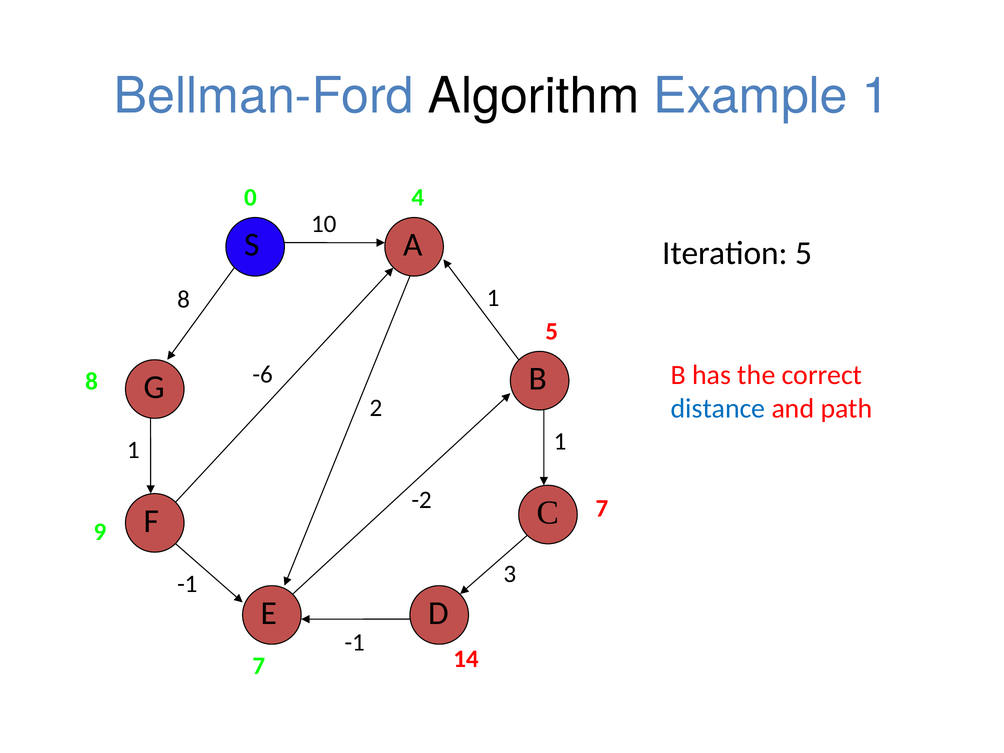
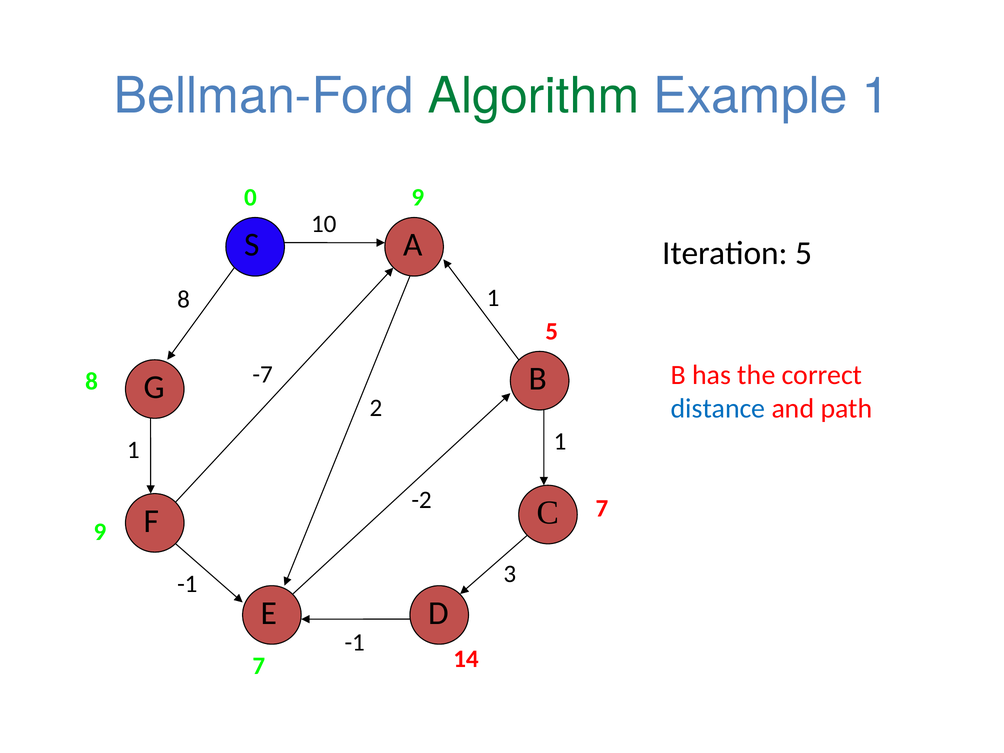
Algorithm colour: black -> green
0 4: 4 -> 9
-6: -6 -> -7
